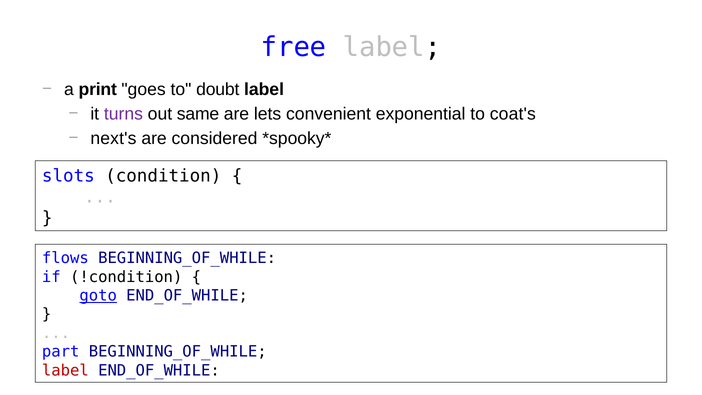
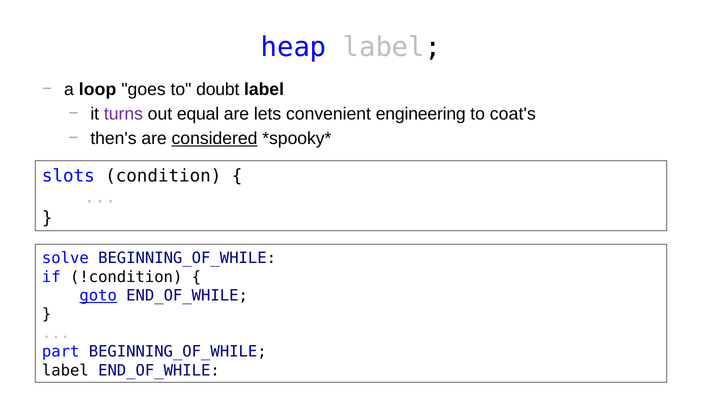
free: free -> heap
print: print -> loop
same: same -> equal
exponential: exponential -> engineering
next's: next's -> then's
considered underline: none -> present
flows: flows -> solve
label at (65, 370) colour: red -> black
